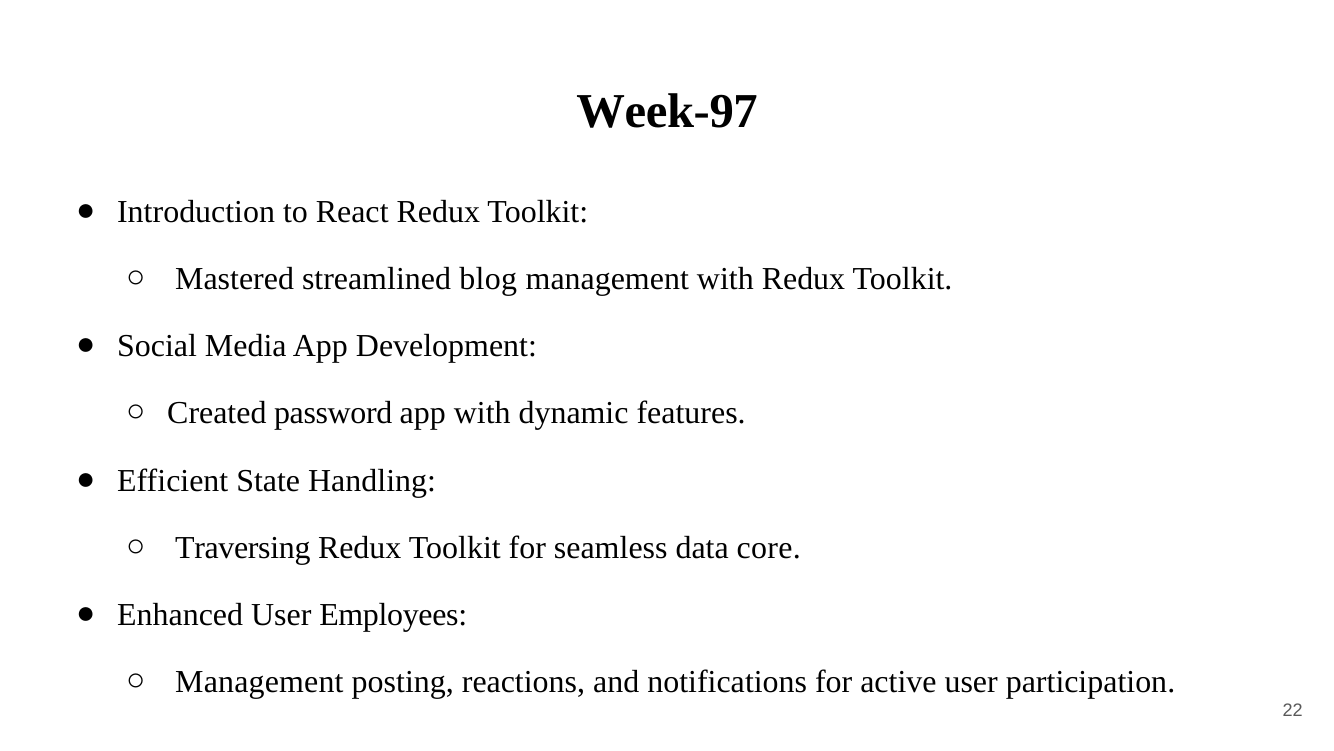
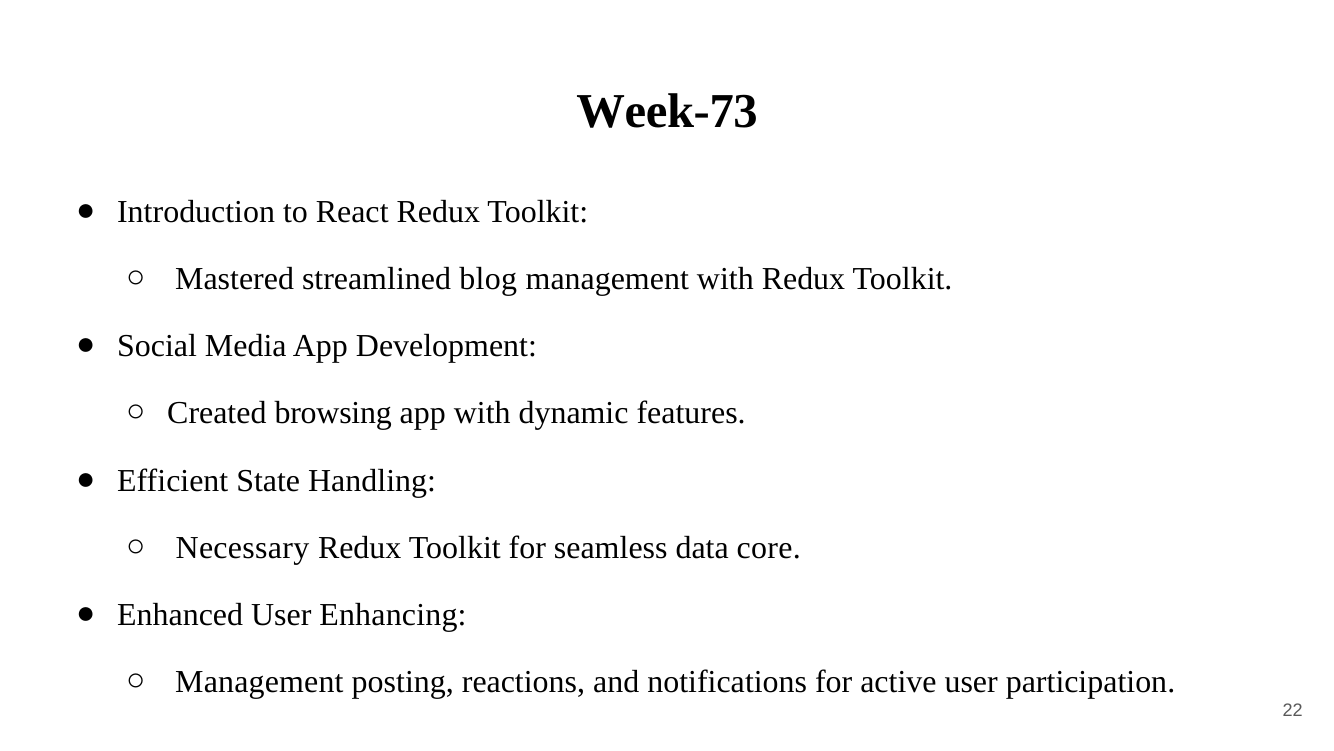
Week-97: Week-97 -> Week-73
password: password -> browsing
Traversing: Traversing -> Necessary
Employees: Employees -> Enhancing
